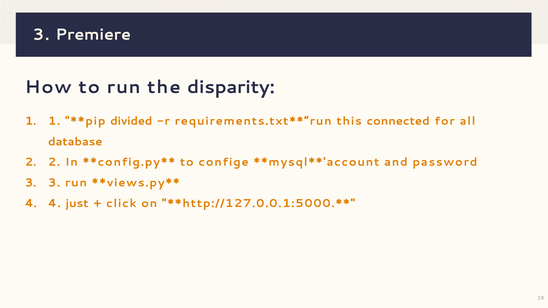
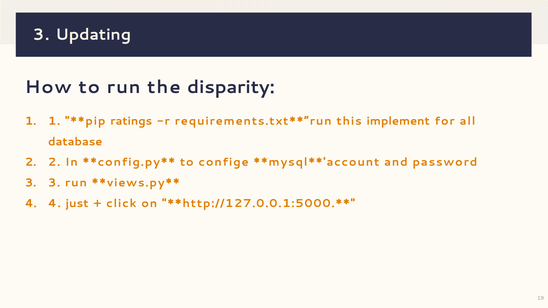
Premiere: Premiere -> Updating
divided: divided -> ratings
connected: connected -> implement
